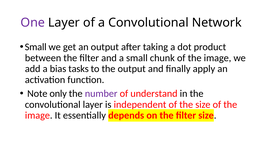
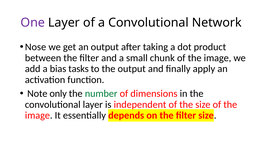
Small at (36, 47): Small -> Nose
number colour: purple -> green
understand: understand -> dimensions
